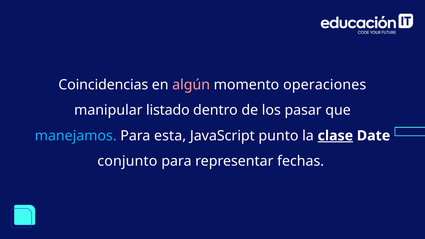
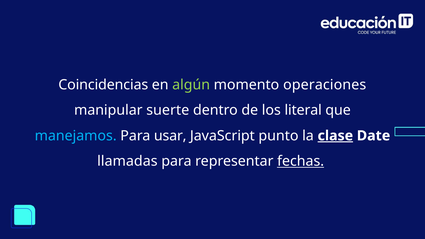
algún colour: pink -> light green
listado: listado -> suerte
pasar: pasar -> literal
esta: esta -> usar
conjunto: conjunto -> llamadas
fechas underline: none -> present
